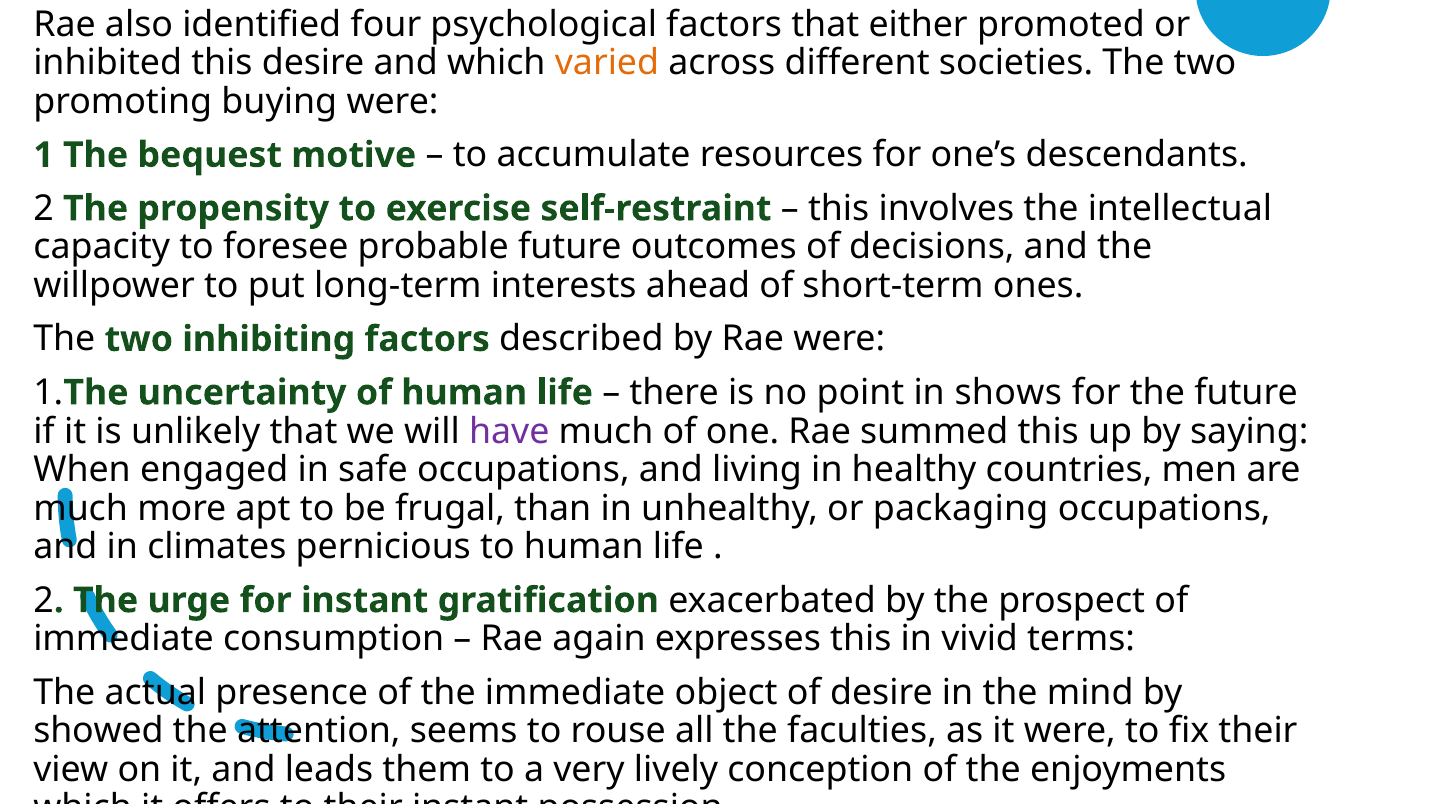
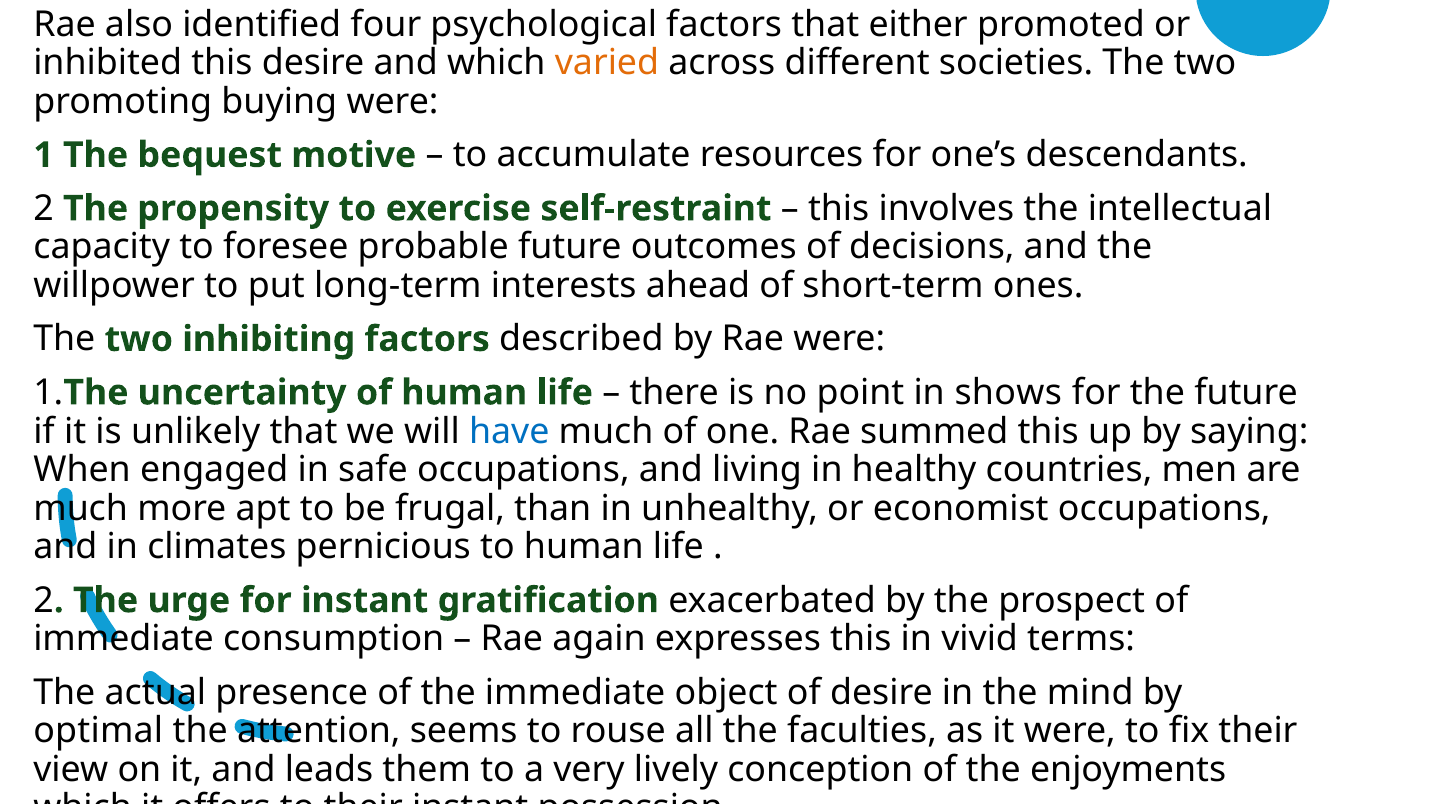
have colour: purple -> blue
packaging: packaging -> economist
showed: showed -> optimal
